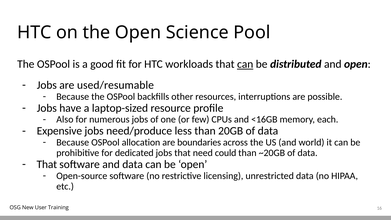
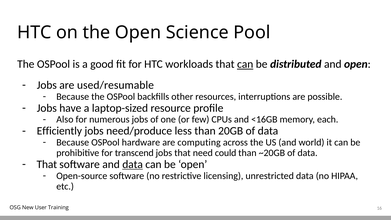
Expensive: Expensive -> Efficiently
allocation: allocation -> hardware
boundaries: boundaries -> computing
dedicated: dedicated -> transcend
data at (133, 164) underline: none -> present
